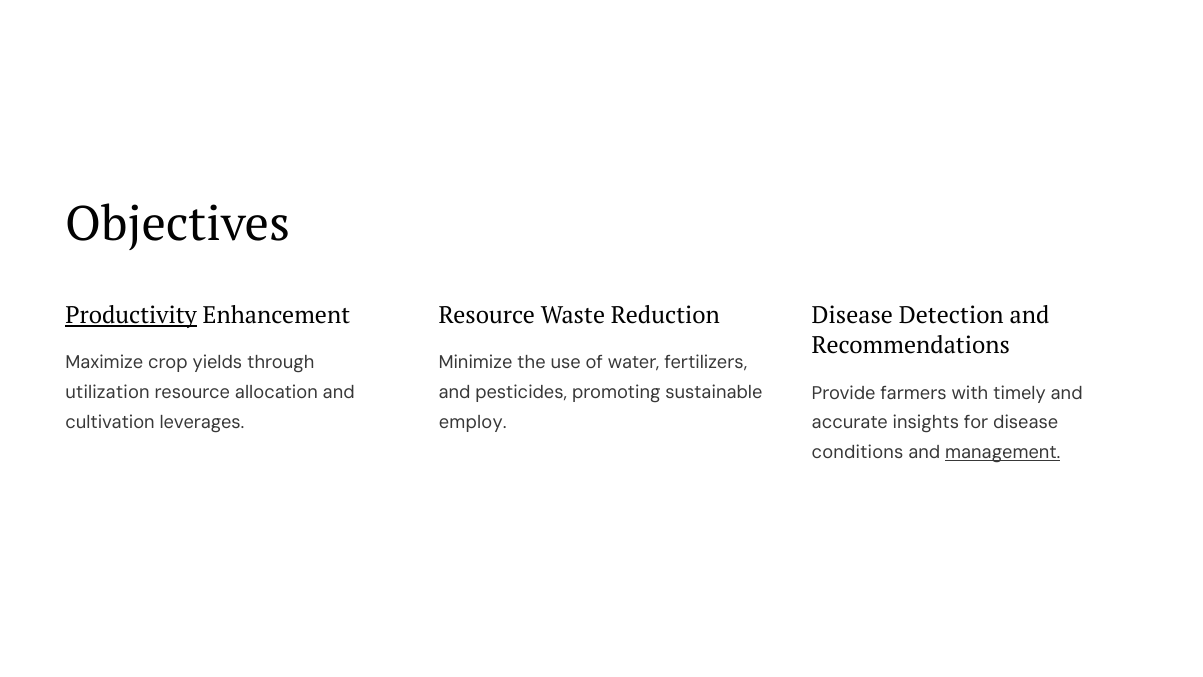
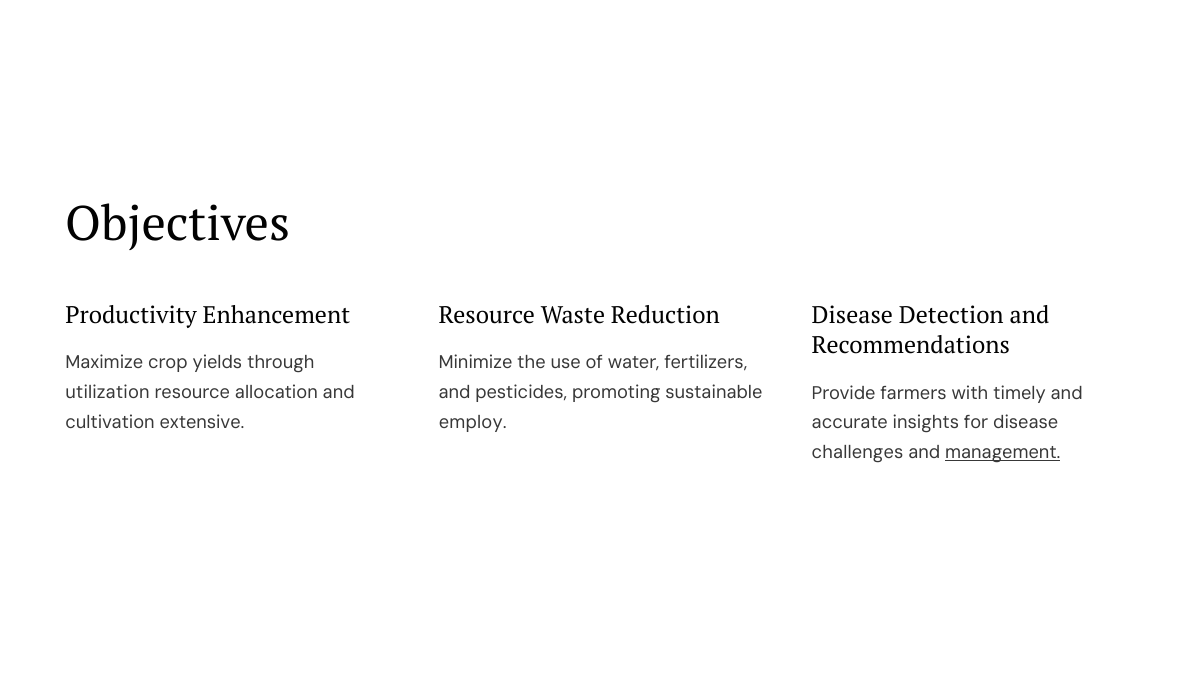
Productivity underline: present -> none
leverages: leverages -> extensive
conditions: conditions -> challenges
